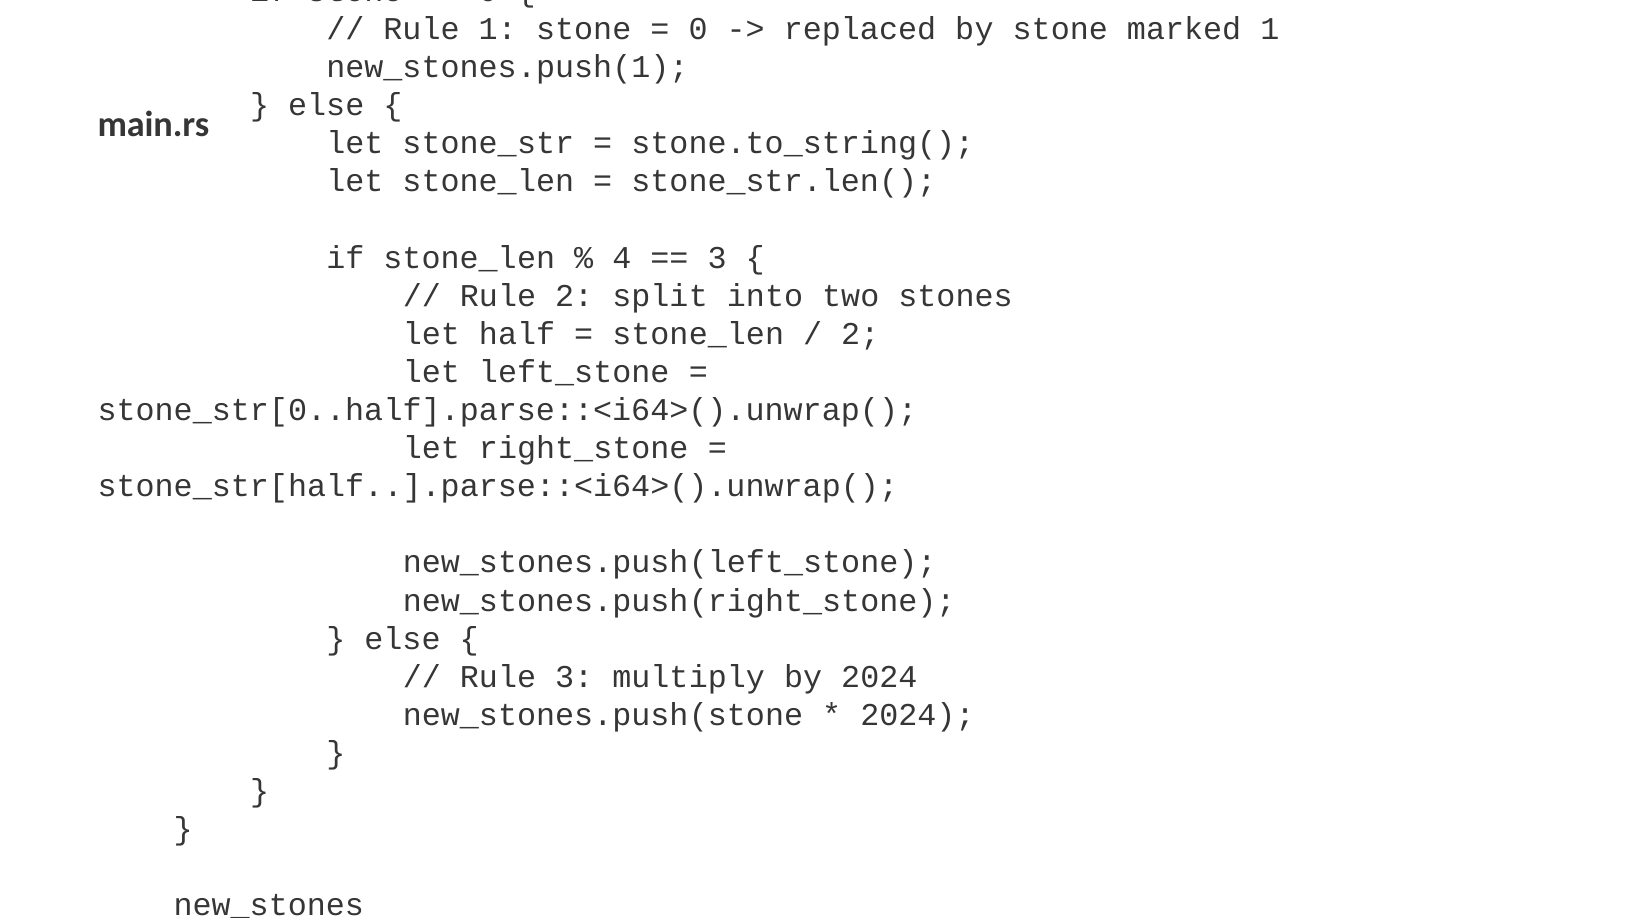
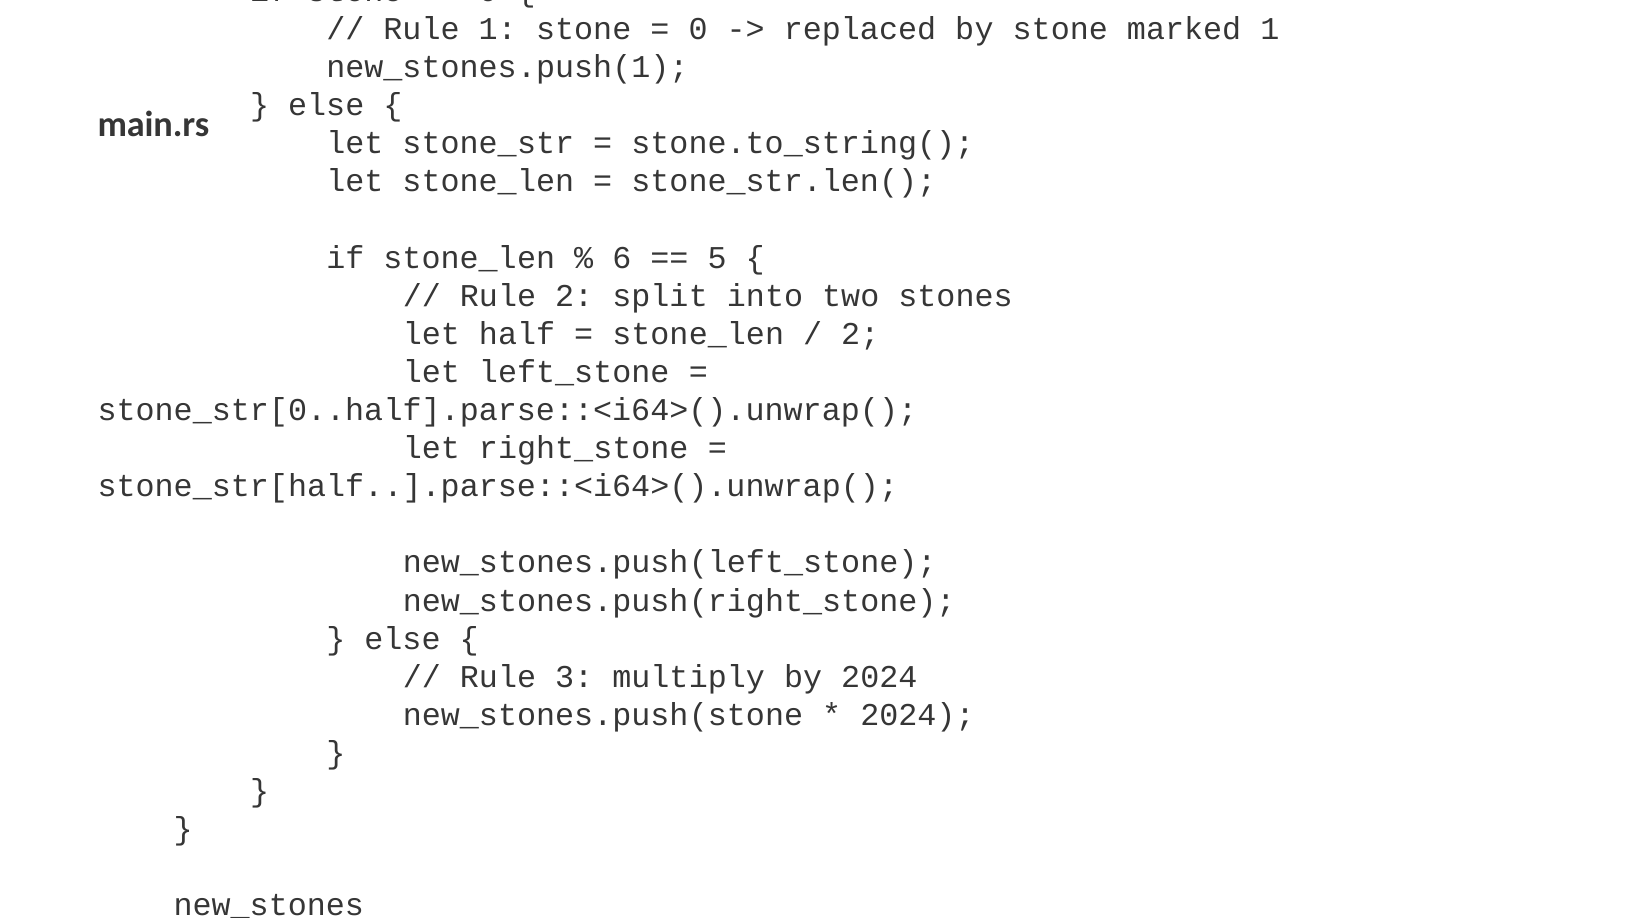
4: 4 -> 6
3 at (717, 257): 3 -> 5
